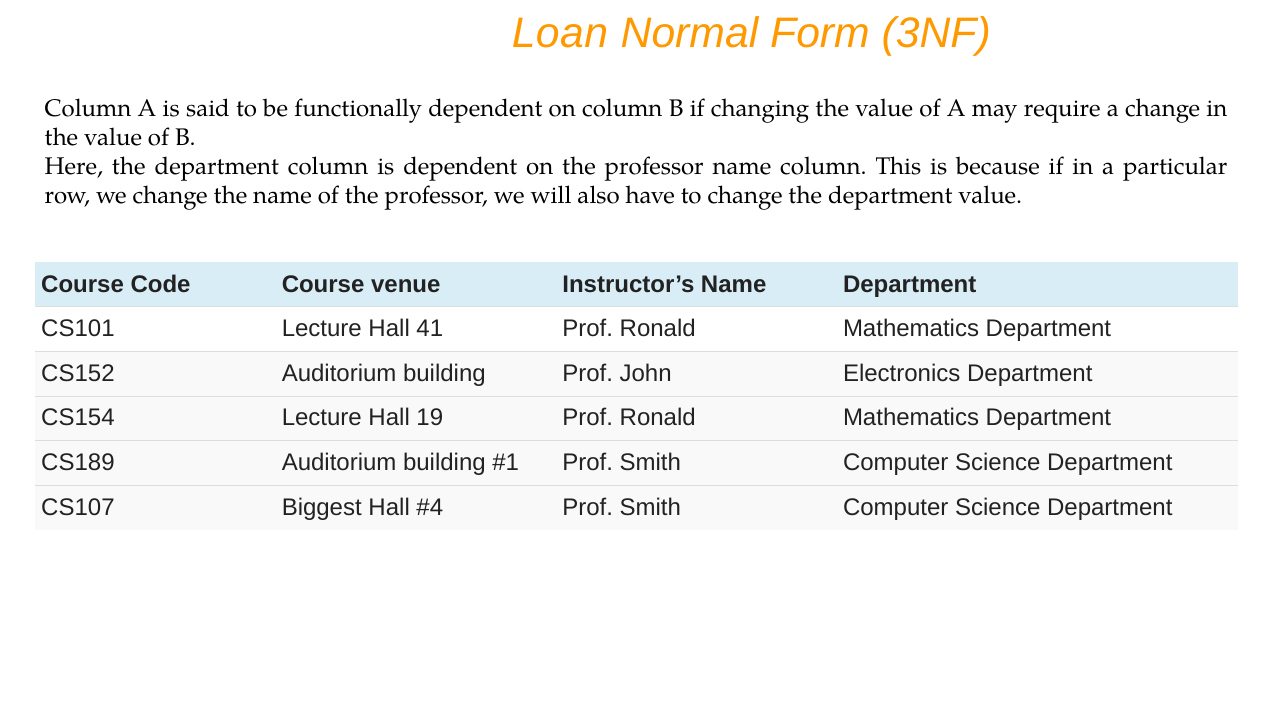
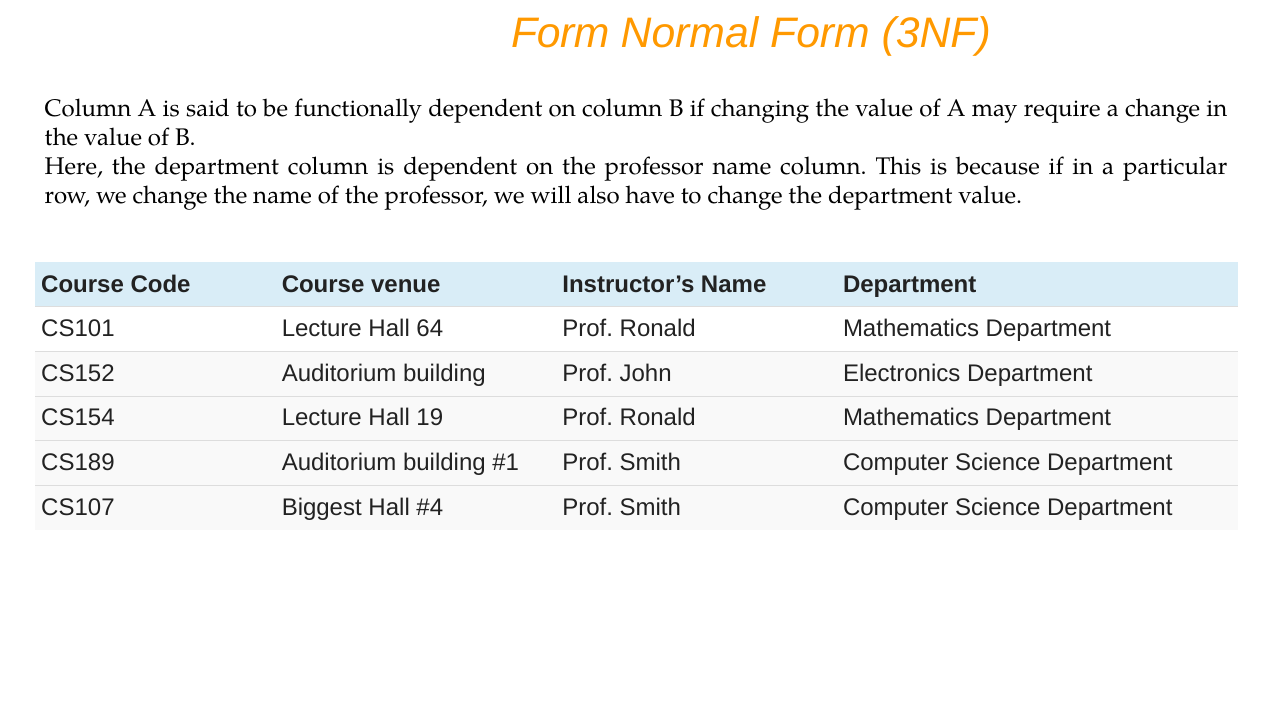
Loan at (560, 33): Loan -> Form
41: 41 -> 64
